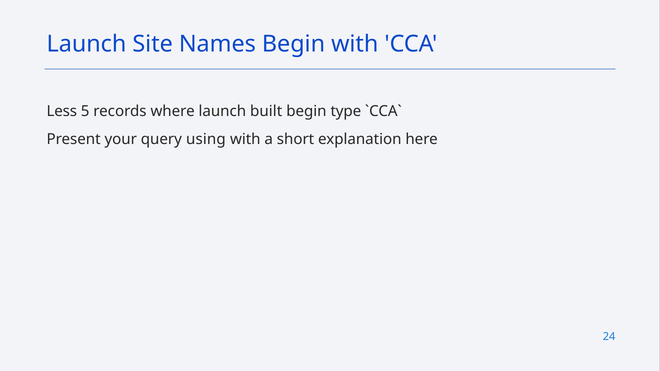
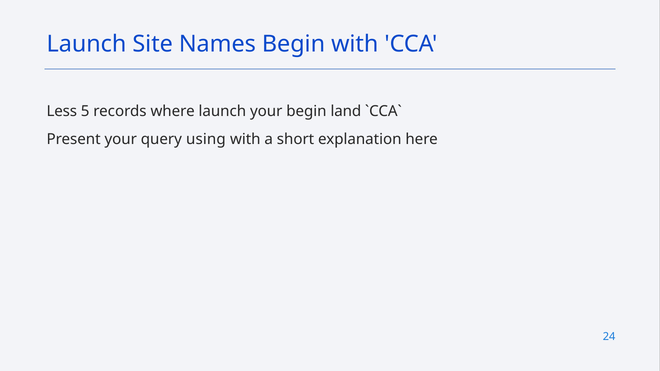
launch built: built -> your
type: type -> land
